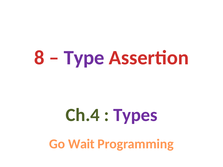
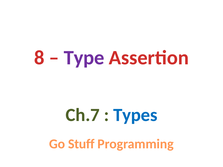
Ch.4: Ch.4 -> Ch.7
Types colour: purple -> blue
Wait: Wait -> Stuff
